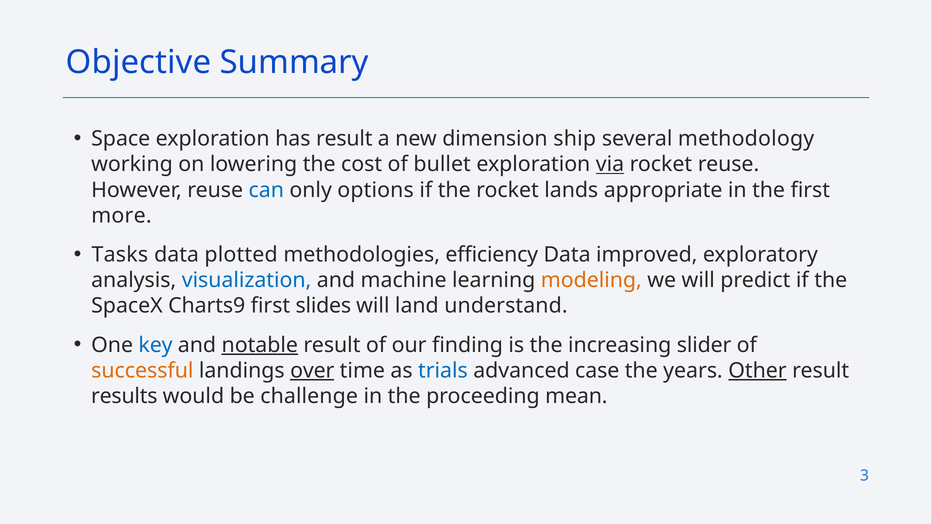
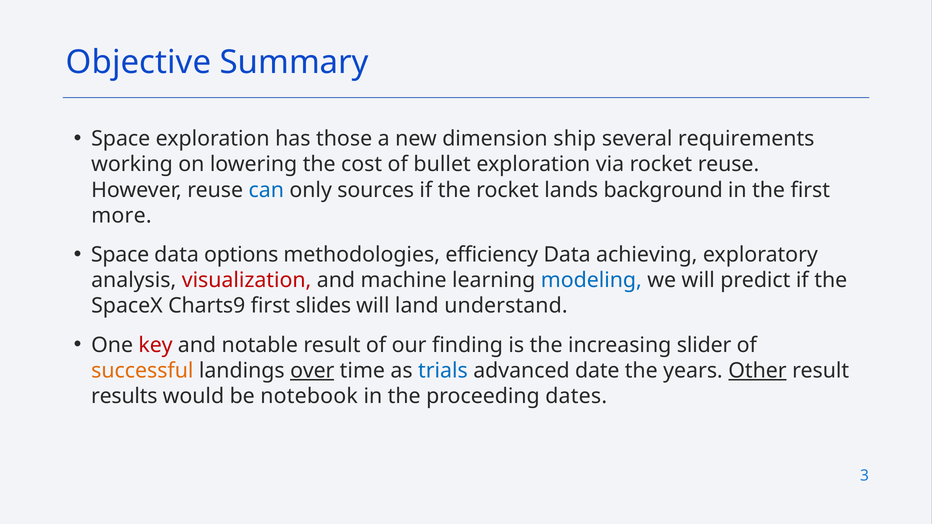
has result: result -> those
methodology: methodology -> requirements
via underline: present -> none
options: options -> sources
appropriate: appropriate -> background
Tasks at (120, 255): Tasks -> Space
plotted: plotted -> options
improved: improved -> achieving
visualization colour: blue -> red
modeling colour: orange -> blue
key colour: blue -> red
notable underline: present -> none
case: case -> date
challenge: challenge -> notebook
mean: mean -> dates
